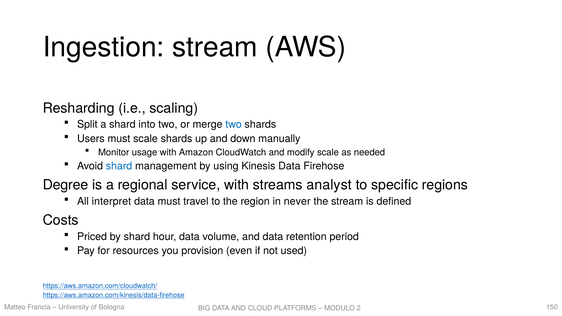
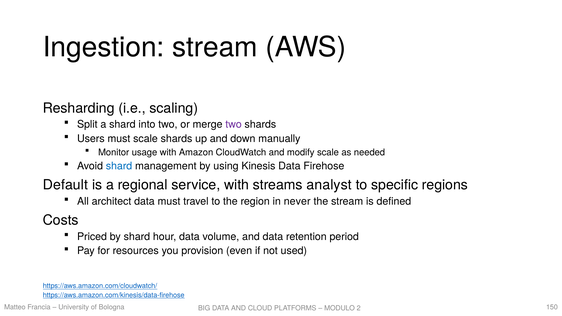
two at (234, 124) colour: blue -> purple
Degree: Degree -> Default
interpret: interpret -> architect
